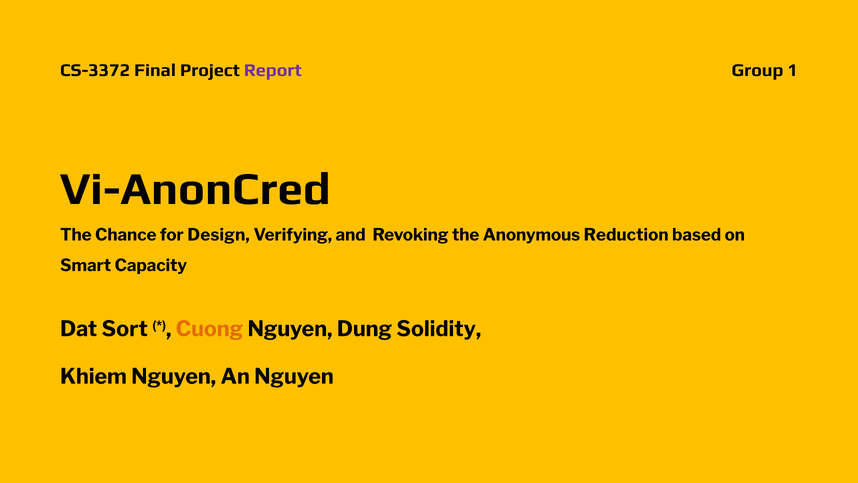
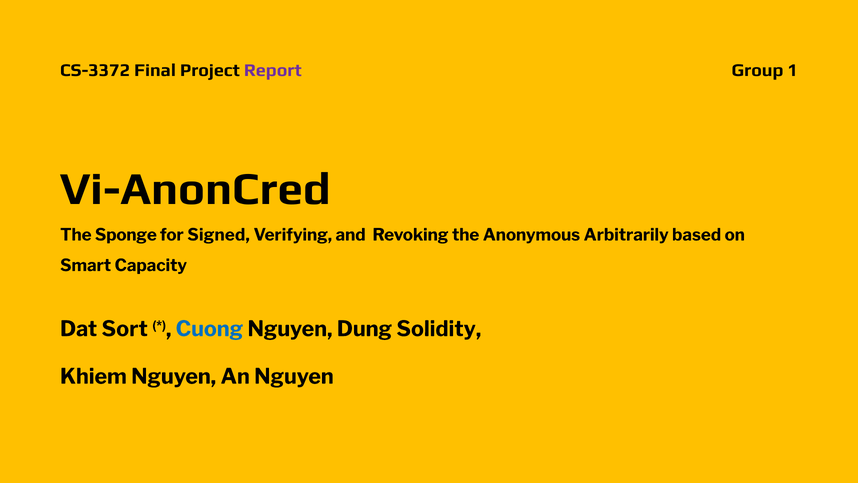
Chance: Chance -> Sponge
Design: Design -> Signed
Reduction: Reduction -> Arbitrarily
Cuong colour: orange -> blue
